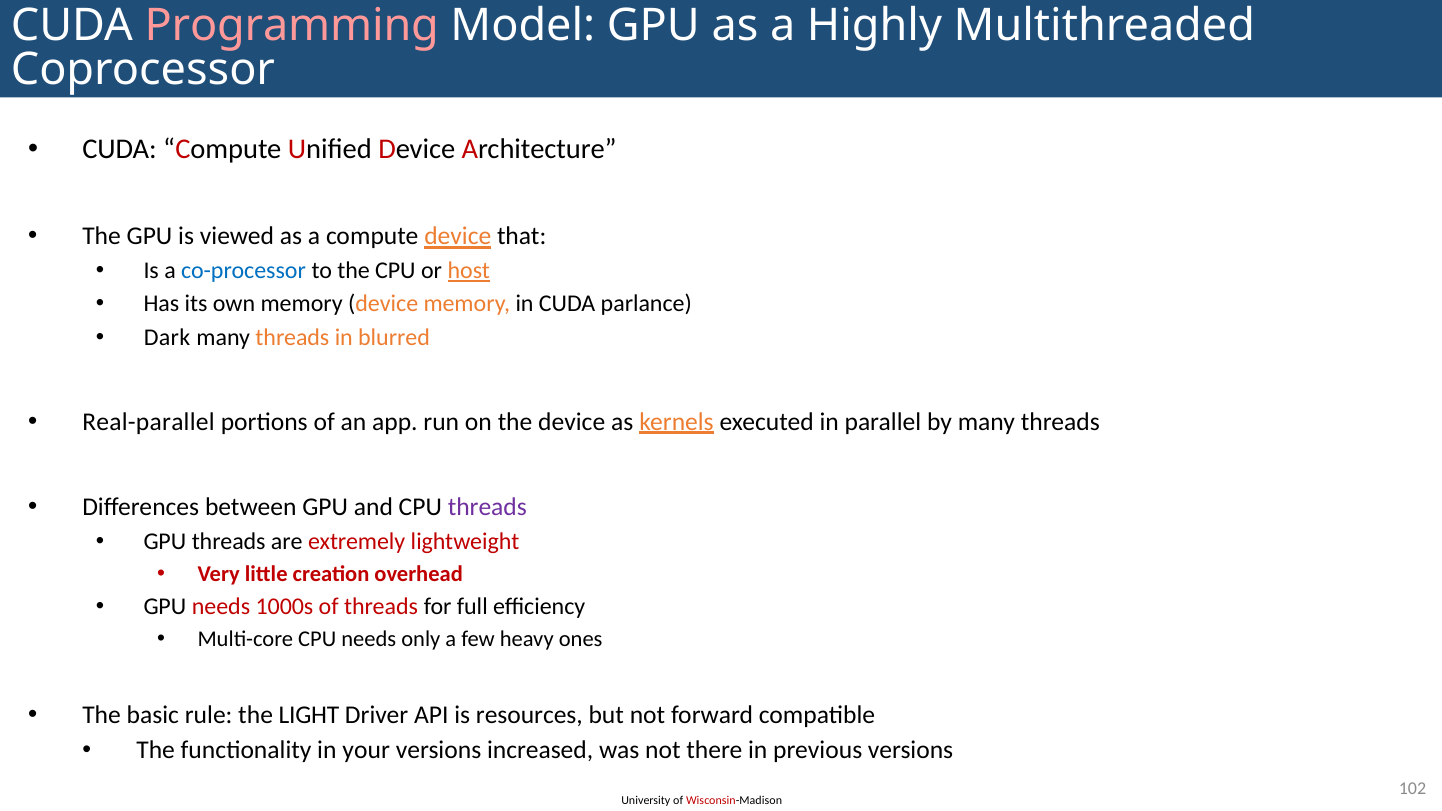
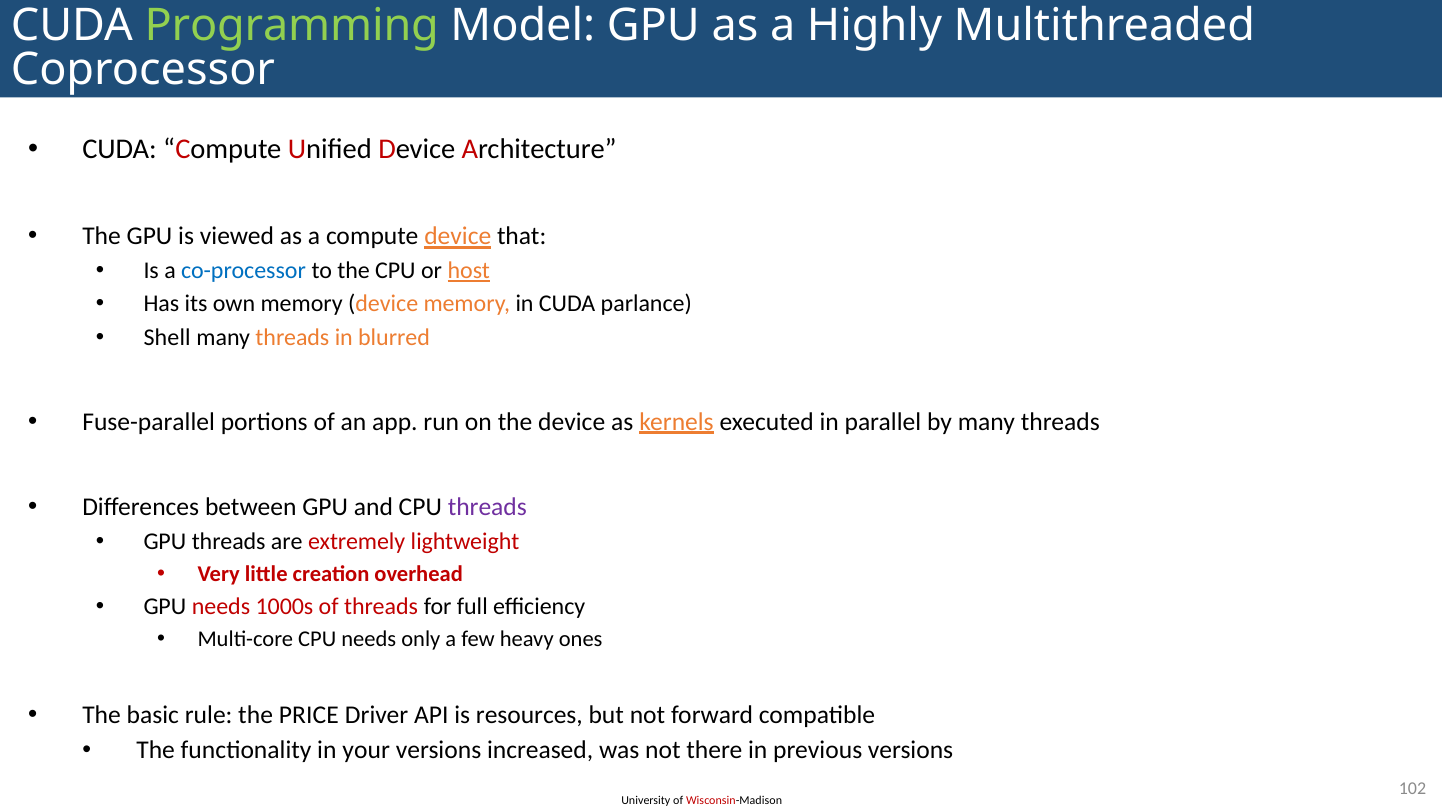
Programming colour: pink -> light green
Dark: Dark -> Shell
Real-parallel: Real-parallel -> Fuse-parallel
LIGHT: LIGHT -> PRICE
